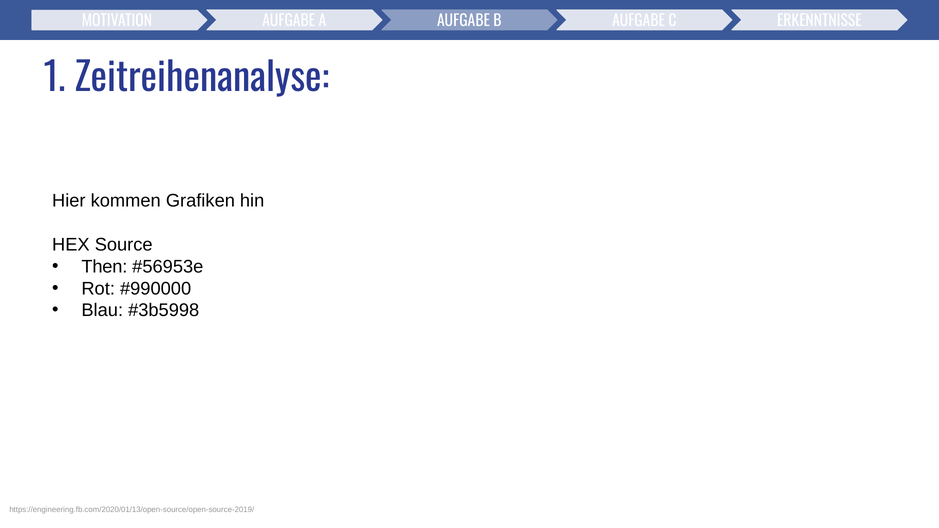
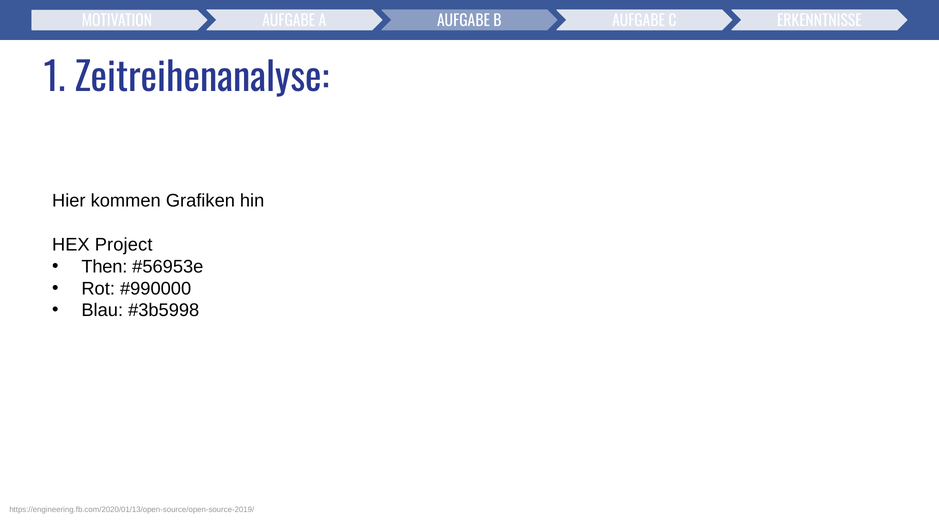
Source: Source -> Project
